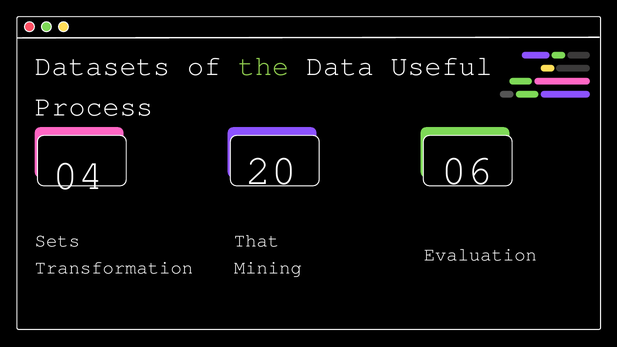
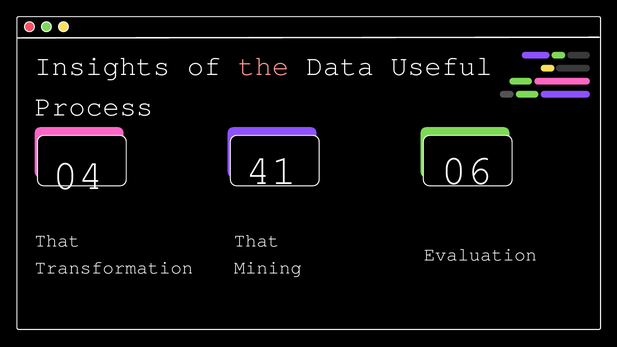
Datasets: Datasets -> Insights
the colour: light green -> pink
20: 20 -> 41
Sets at (57, 241): Sets -> That
